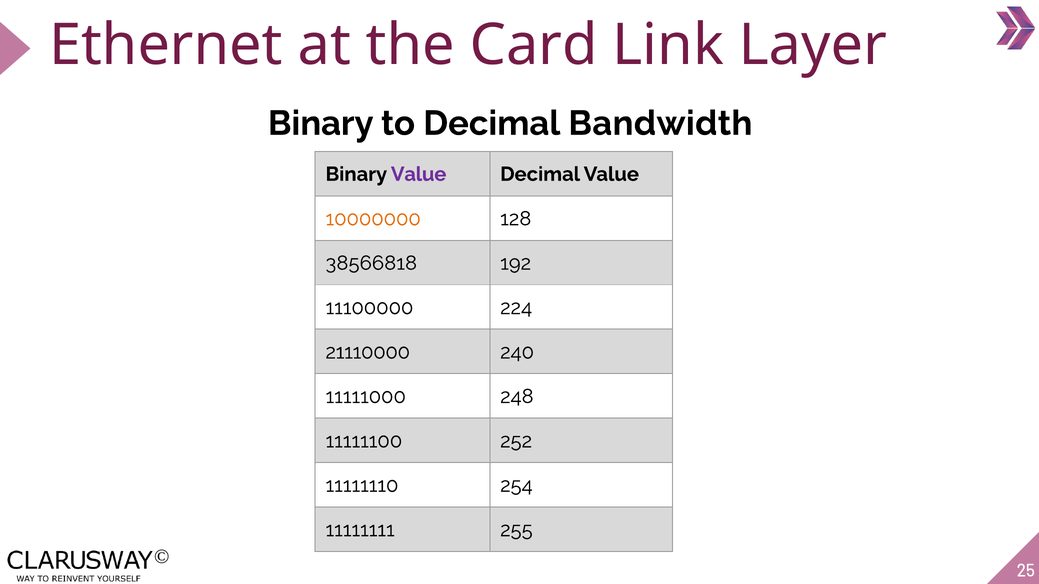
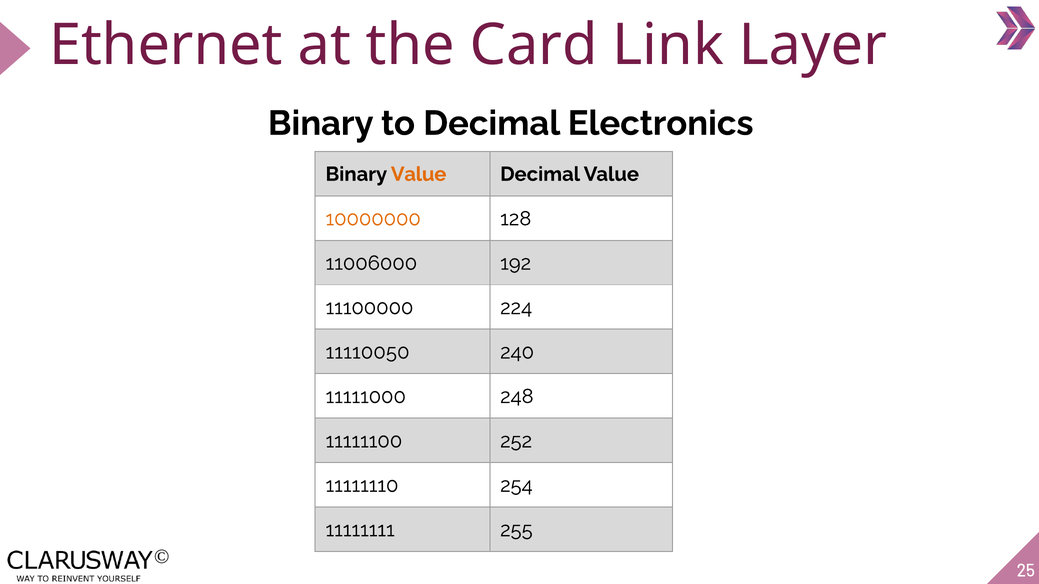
Bandwidth: Bandwidth -> Electronics
Value at (419, 174) colour: purple -> orange
38566818: 38566818 -> 11006000
21110000: 21110000 -> 11110050
